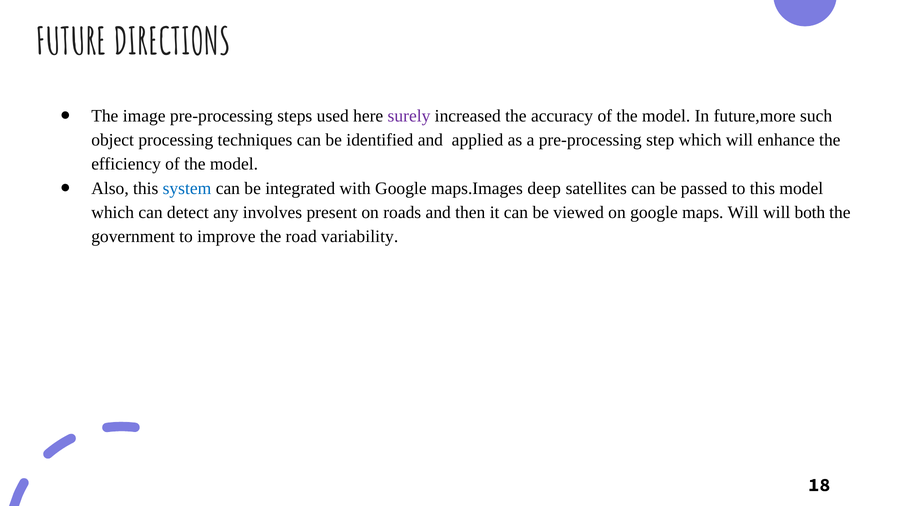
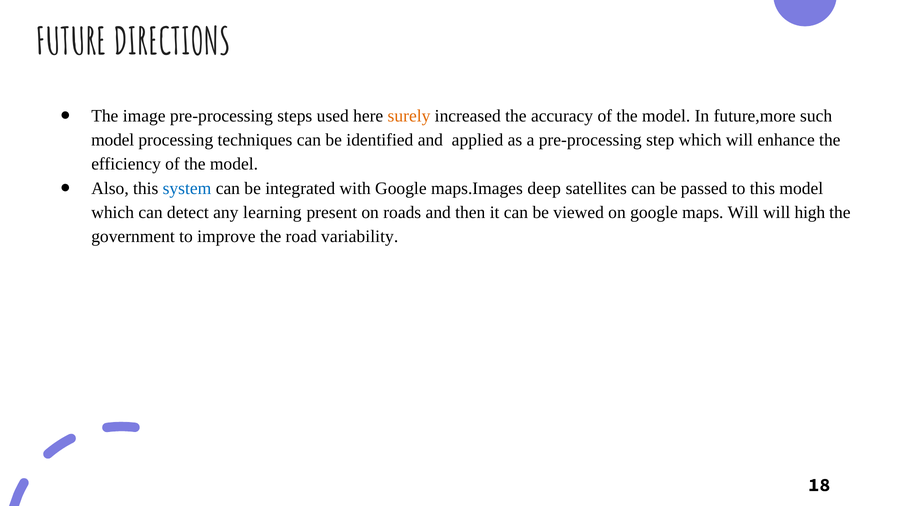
surely colour: purple -> orange
object at (113, 140): object -> model
involves: involves -> learning
both: both -> high
